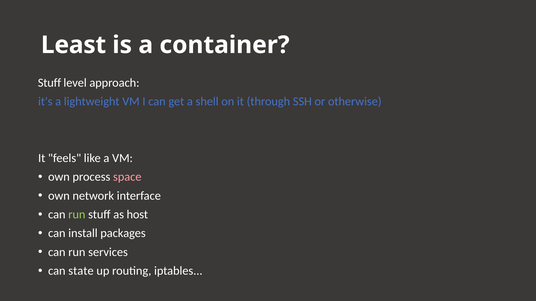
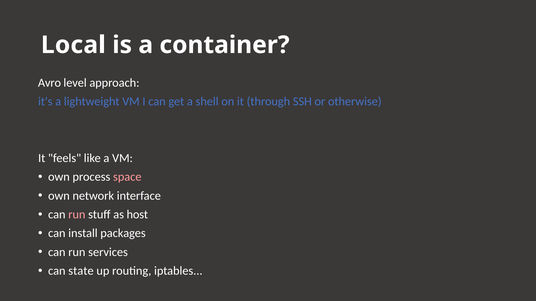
Least: Least -> Local
Stuff at (49, 83): Stuff -> Avro
run at (77, 215) colour: light green -> pink
